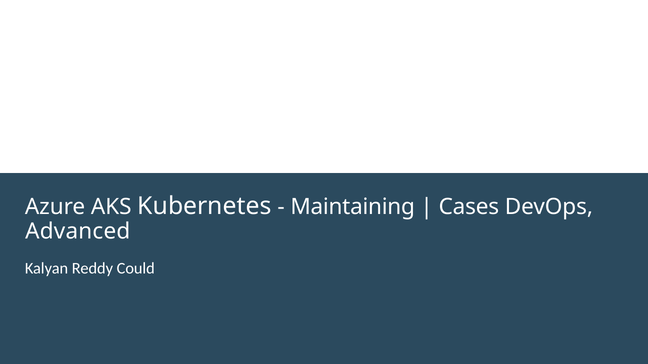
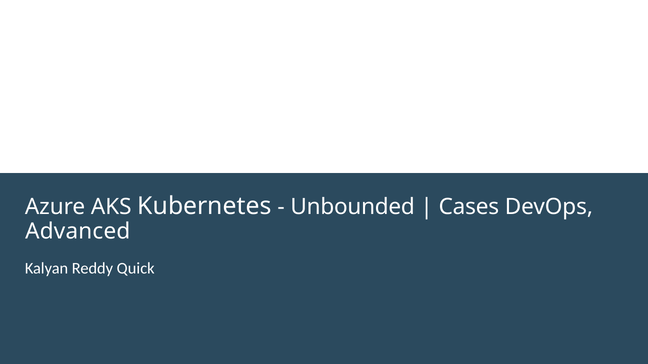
Maintaining: Maintaining -> Unbounded
Could: Could -> Quick
